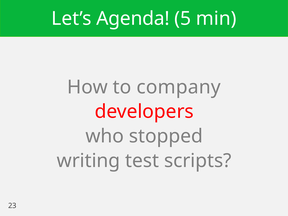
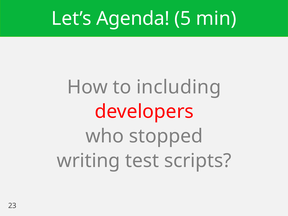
company: company -> including
